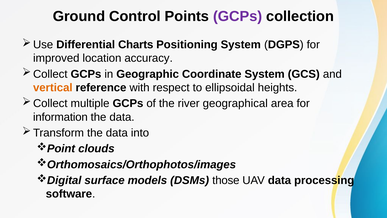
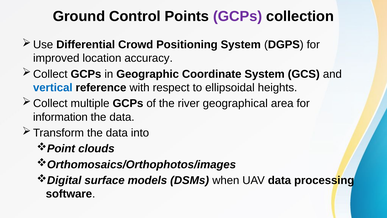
Charts: Charts -> Crowd
vertical colour: orange -> blue
those: those -> when
